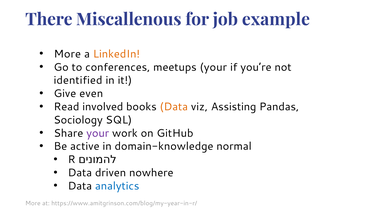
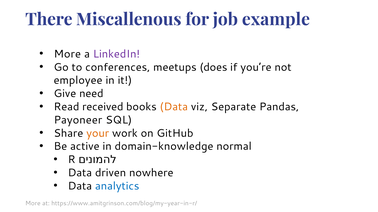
LinkedIn colour: orange -> purple
meetups your: your -> does
identified: identified -> employee
even: even -> need
involved: involved -> received
Assisting: Assisting -> Separate
Sociology: Sociology -> Payoneer
your at (98, 134) colour: purple -> orange
